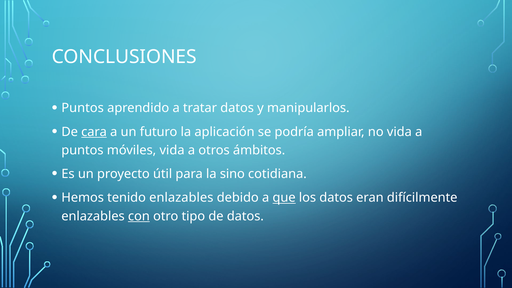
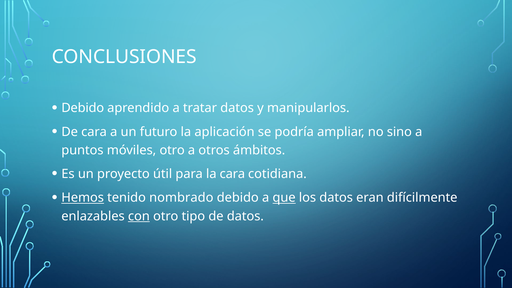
Puntos at (83, 108): Puntos -> Debido
cara at (94, 132) underline: present -> none
no vida: vida -> sino
móviles vida: vida -> otro
la sino: sino -> cara
Hemos underline: none -> present
tenido enlazables: enlazables -> nombrado
